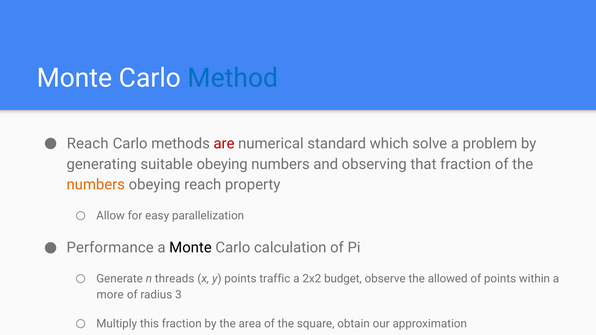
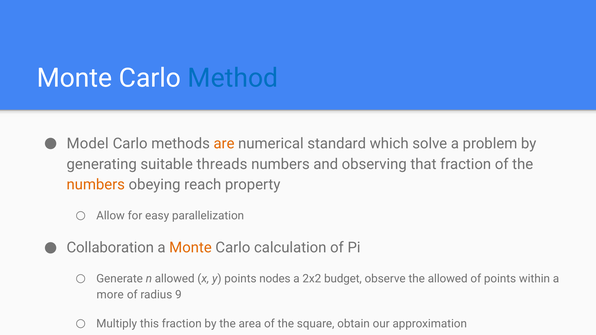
Reach at (88, 144): Reach -> Model
are colour: red -> orange
suitable obeying: obeying -> threads
Performance: Performance -> Collaboration
Monte at (190, 248) colour: black -> orange
n threads: threads -> allowed
traffic: traffic -> nodes
3: 3 -> 9
